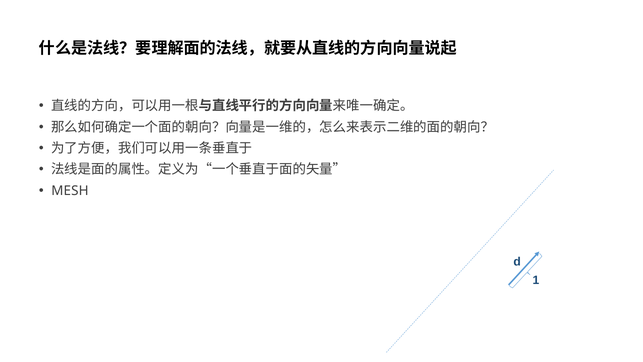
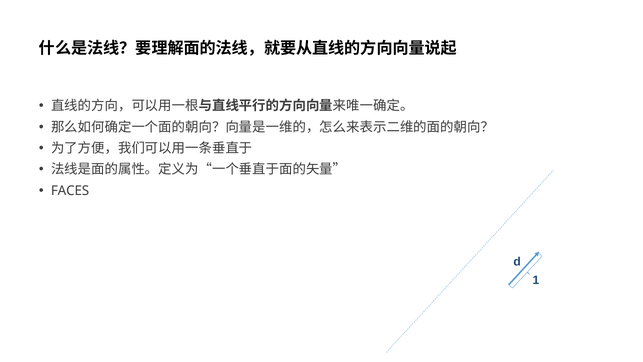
MESH: MESH -> FACES
